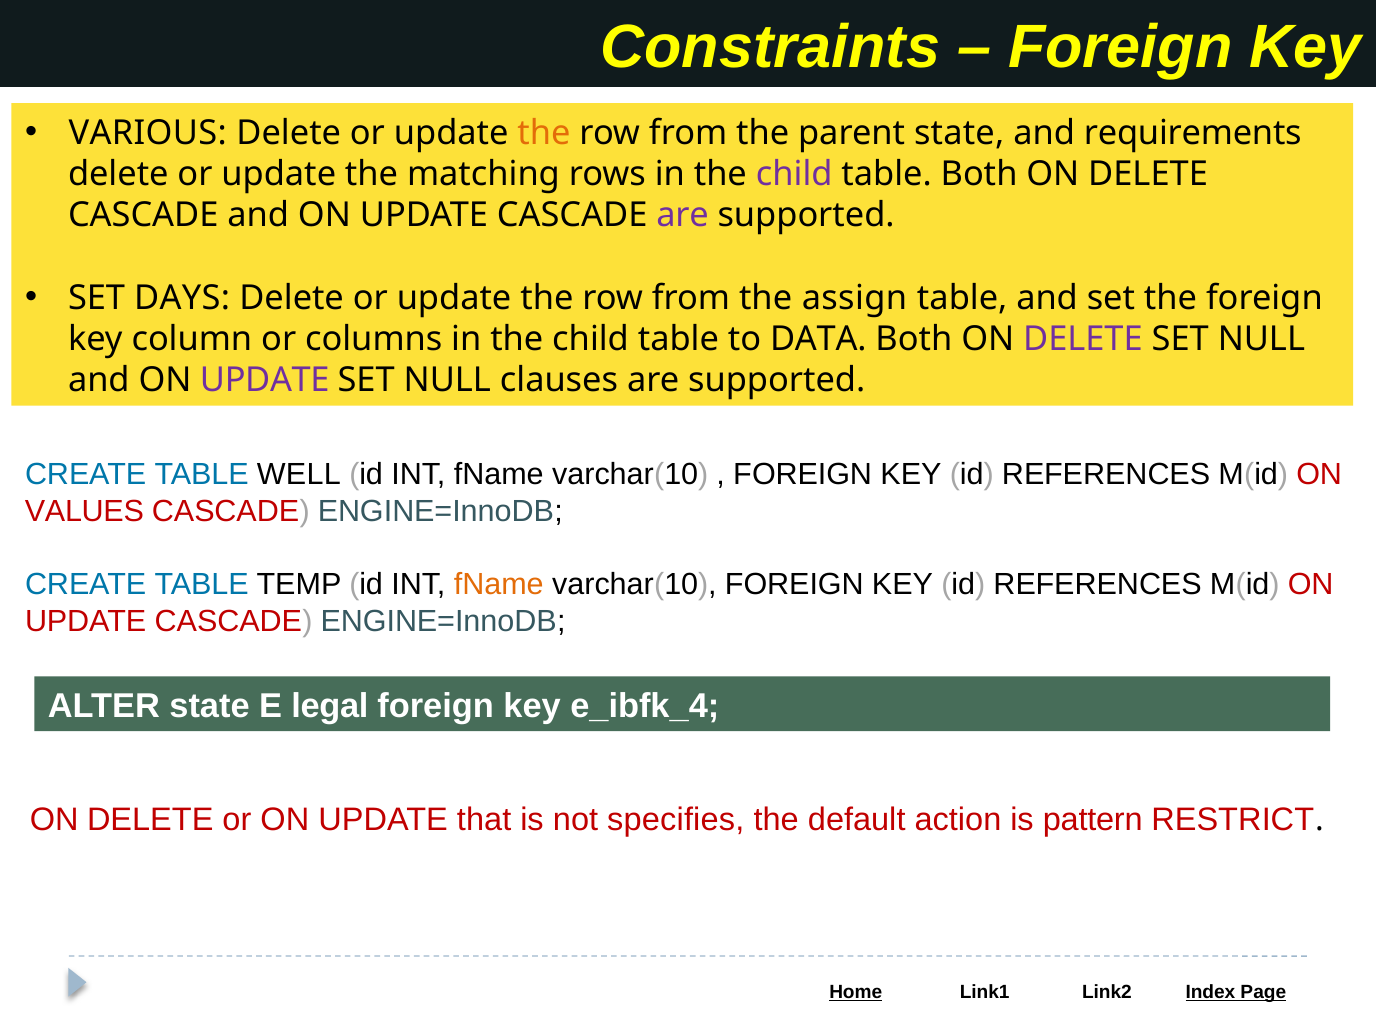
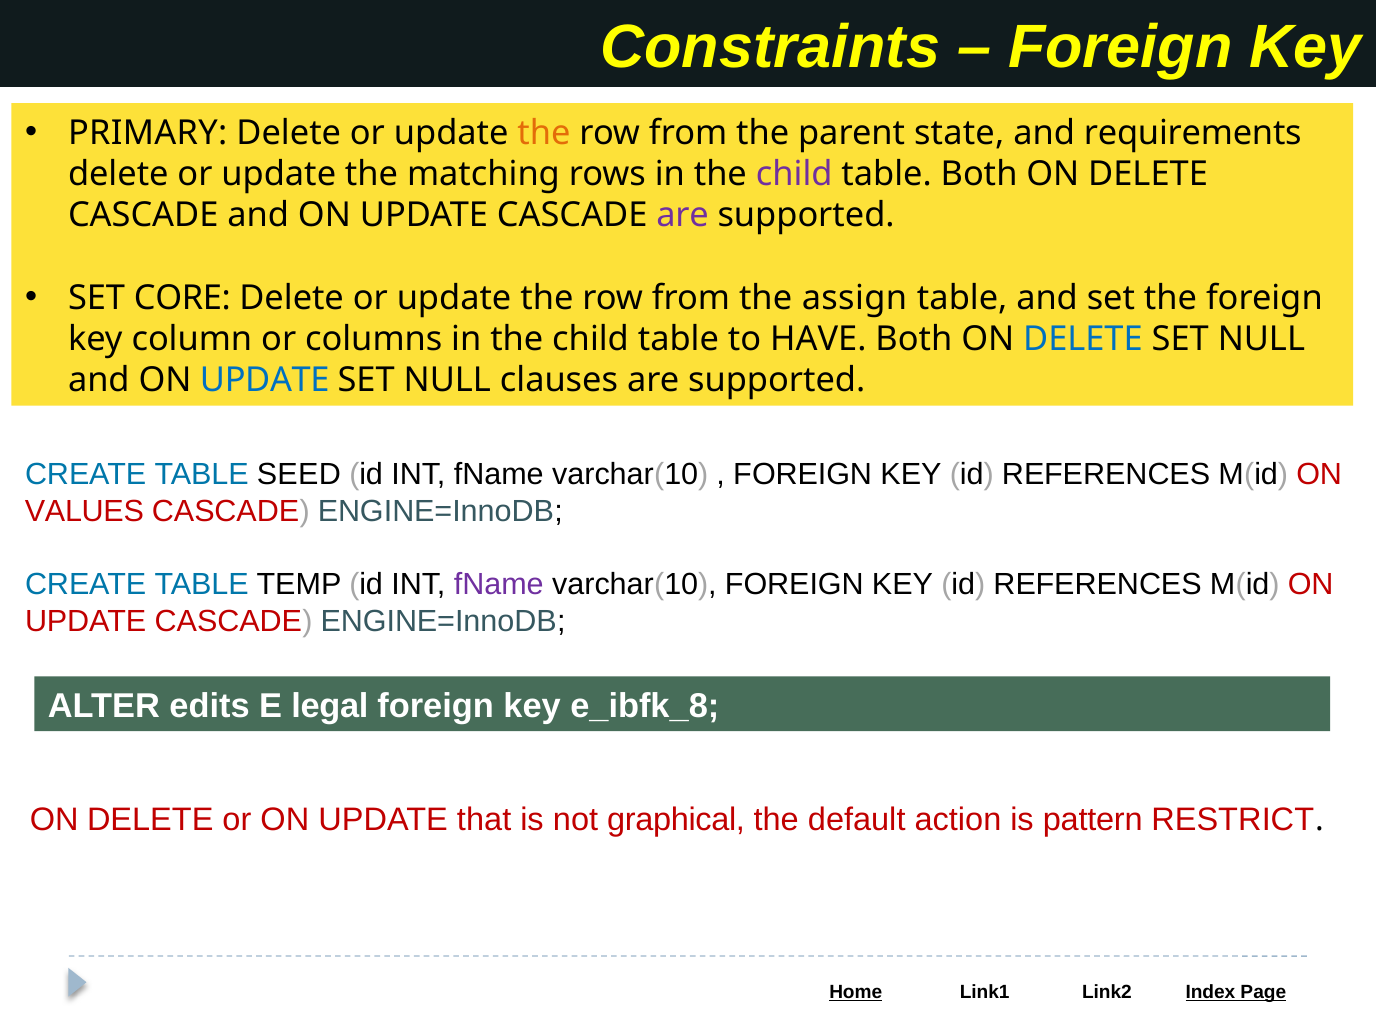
VARIOUS: VARIOUS -> PRIMARY
DAYS: DAYS -> CORE
DATA: DATA -> HAVE
DELETE at (1083, 339) colour: purple -> blue
UPDATE at (265, 381) colour: purple -> blue
WELL: WELL -> SEED
fName at (499, 584) colour: orange -> purple
ALTER state: state -> edits
e_ibfk_4: e_ibfk_4 -> e_ibfk_8
specifies: specifies -> graphical
